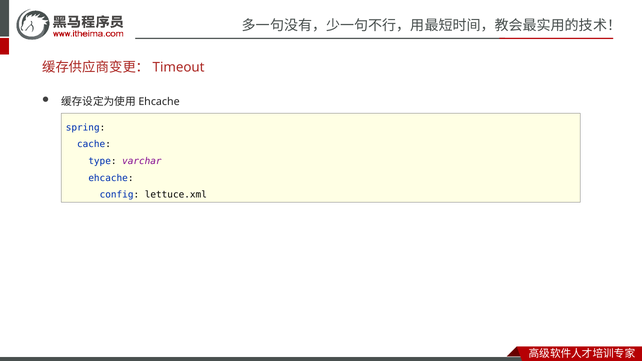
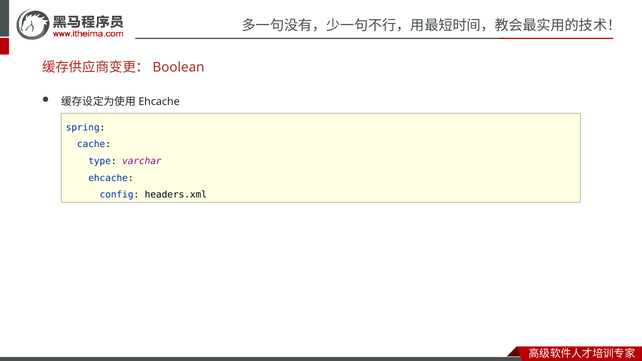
Timeout: Timeout -> Boolean
lettuce.xml: lettuce.xml -> headers.xml
